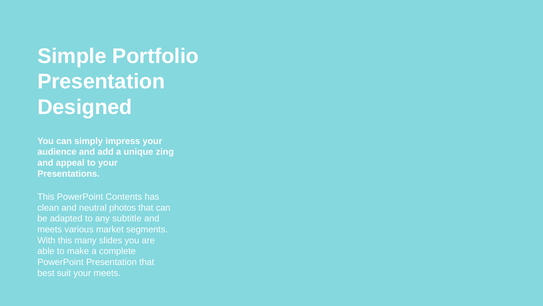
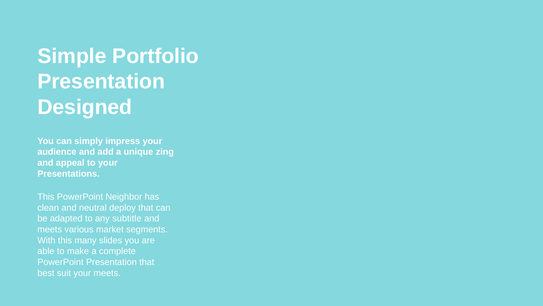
Contents: Contents -> Neighbor
photos: photos -> deploy
